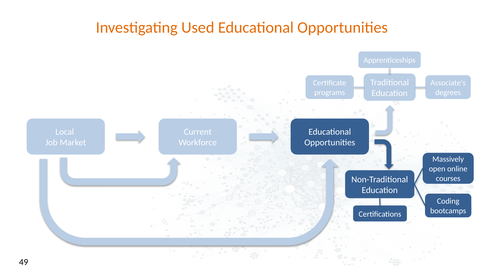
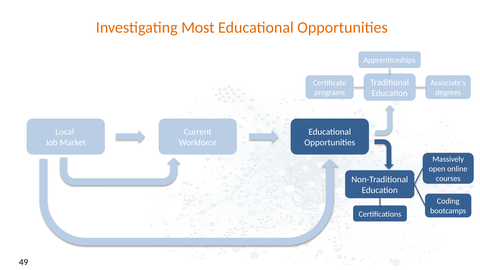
Used: Used -> Most
